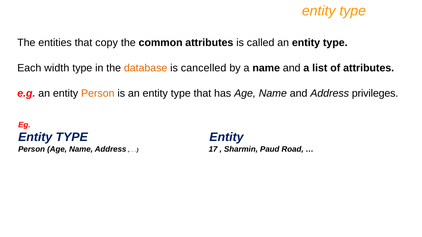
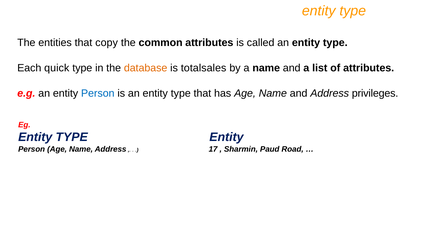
width: width -> quick
cancelled: cancelled -> totalsales
Person at (98, 94) colour: orange -> blue
